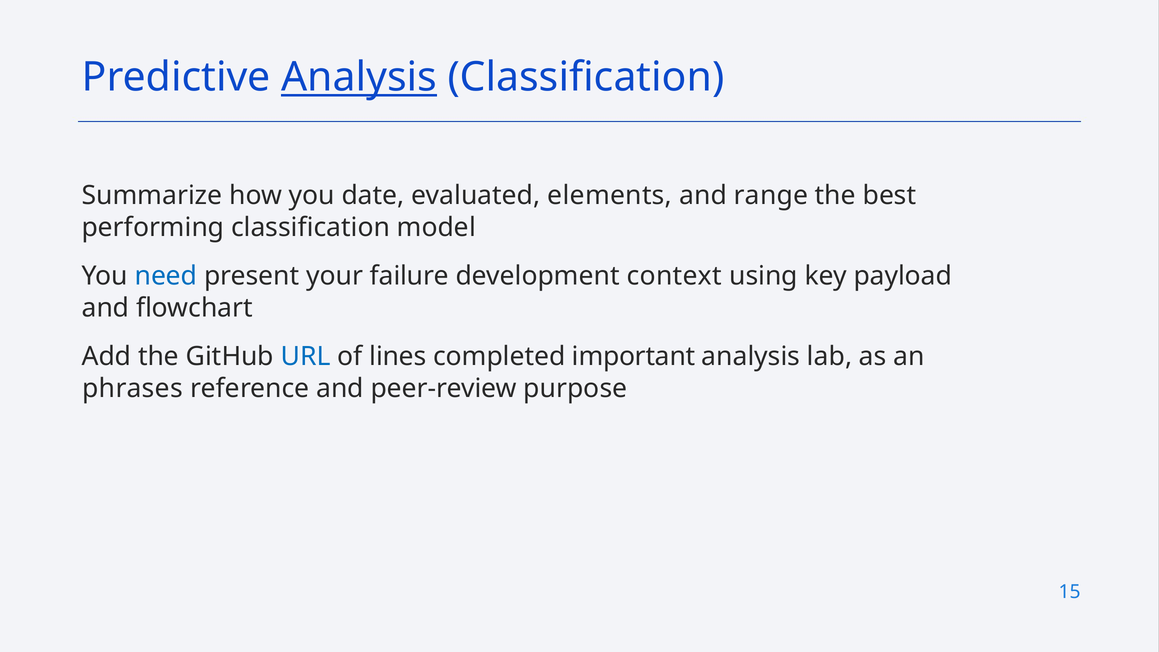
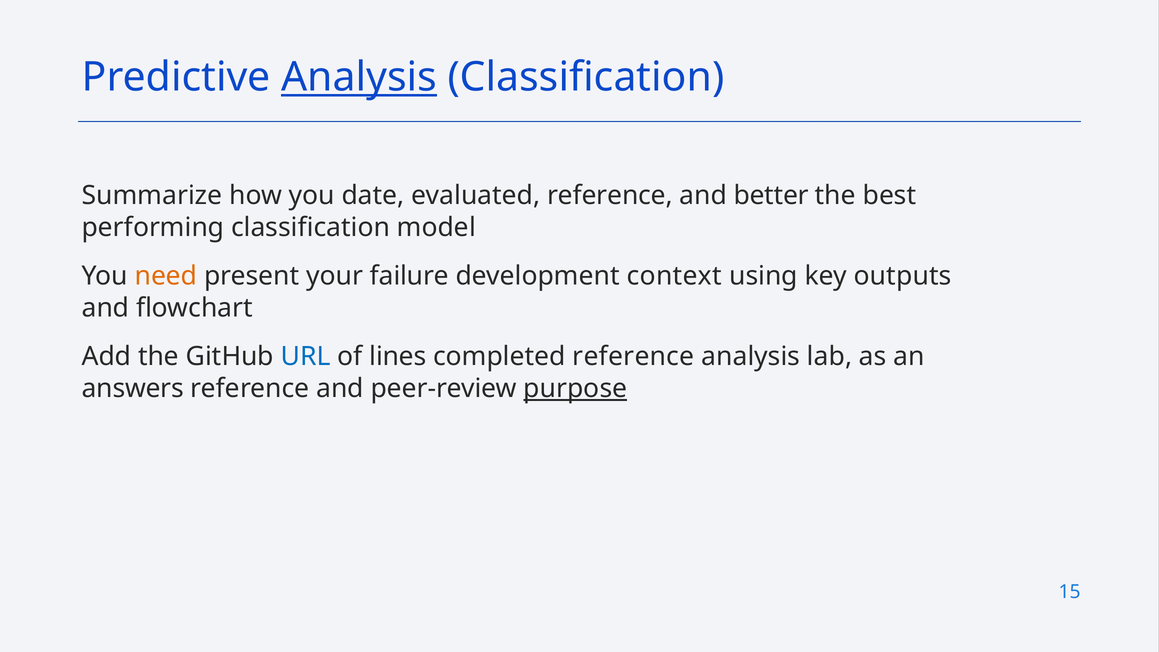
evaluated elements: elements -> reference
range: range -> better
need colour: blue -> orange
payload: payload -> outputs
completed important: important -> reference
phrases: phrases -> answers
purpose underline: none -> present
